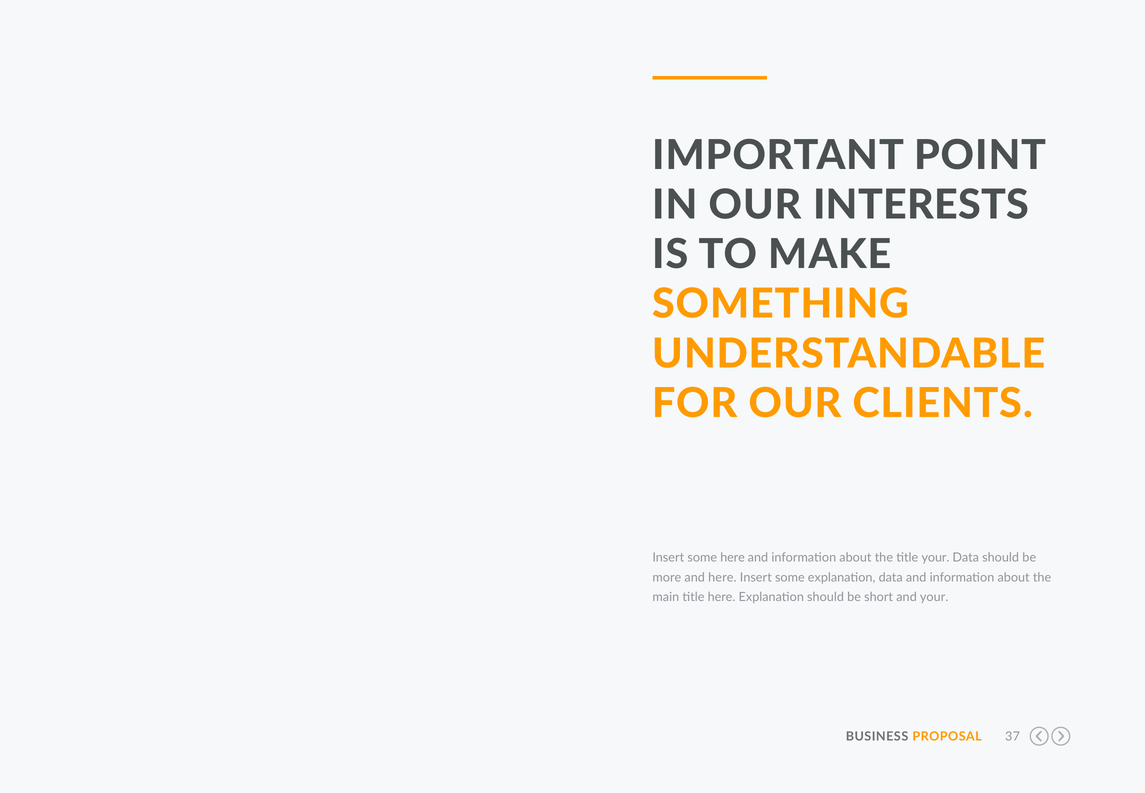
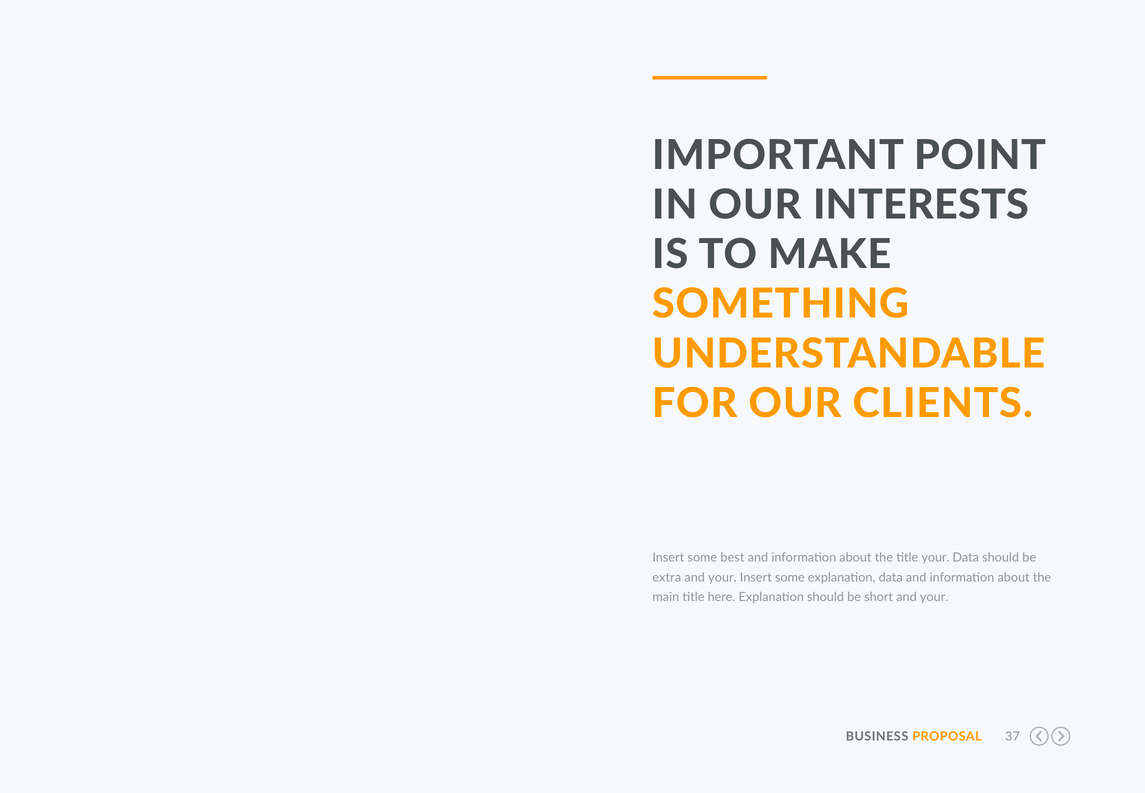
some here: here -> best
more: more -> extra
here at (722, 577): here -> your
